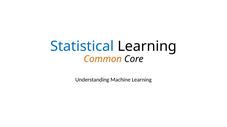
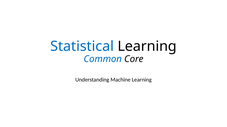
Common colour: orange -> blue
